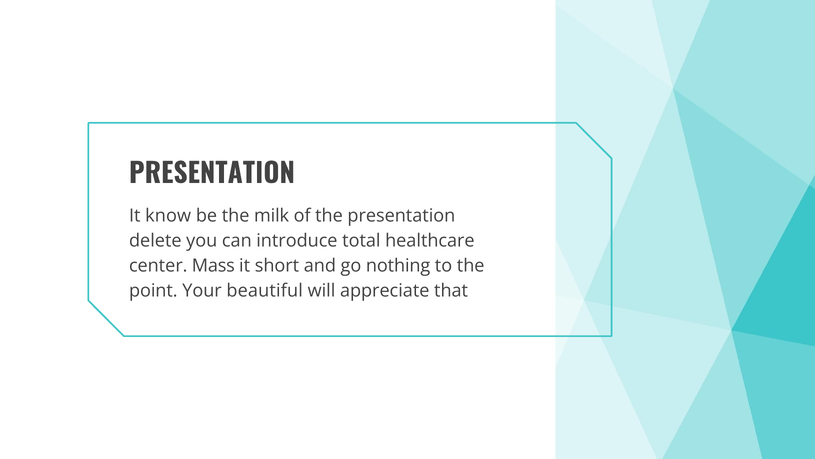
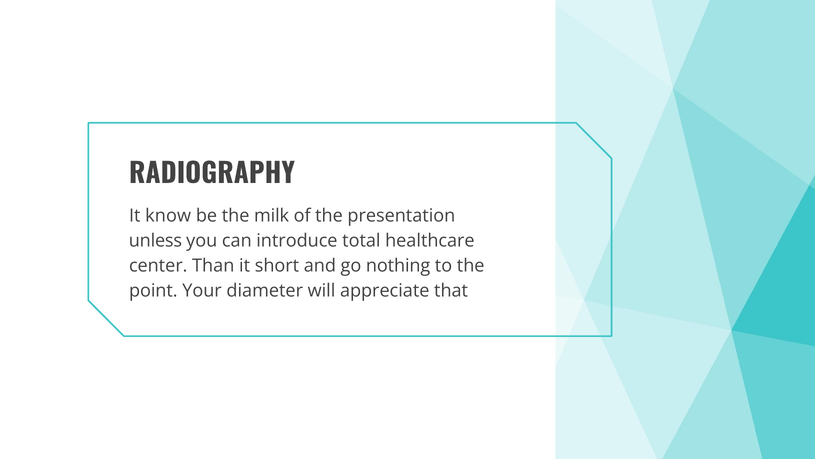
PRESENTATION at (212, 174): PRESENTATION -> RADIOGRAPHY
delete: delete -> unless
Mass: Mass -> Than
beautiful: beautiful -> diameter
